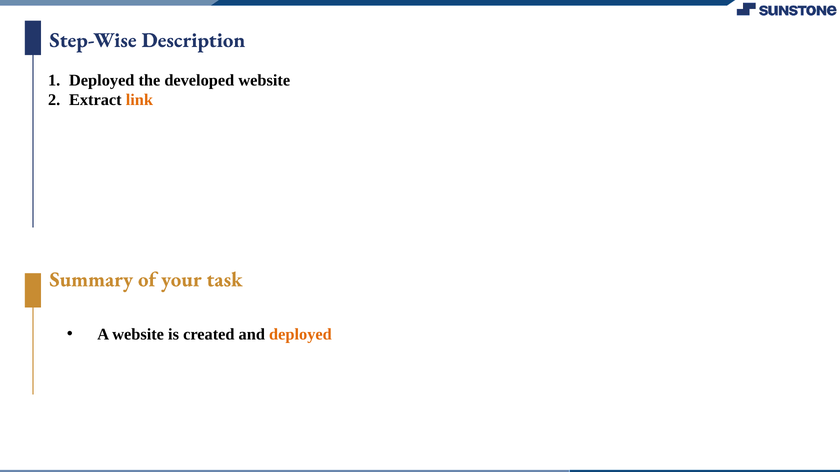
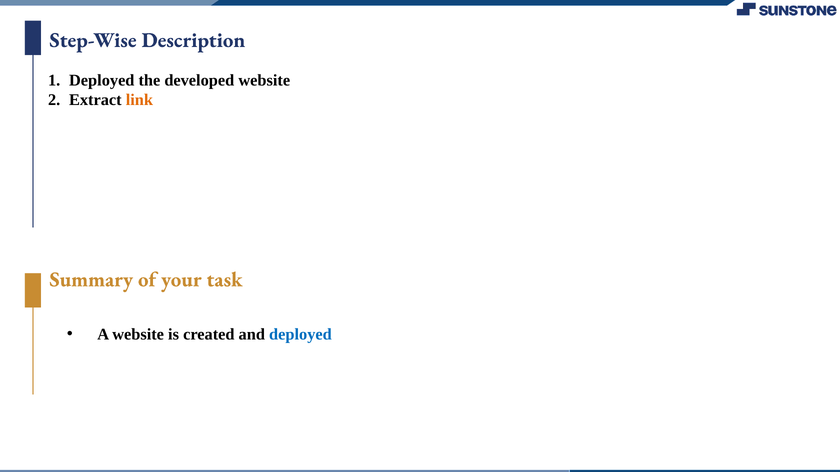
deployed at (300, 335) colour: orange -> blue
